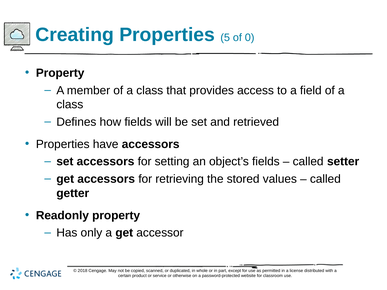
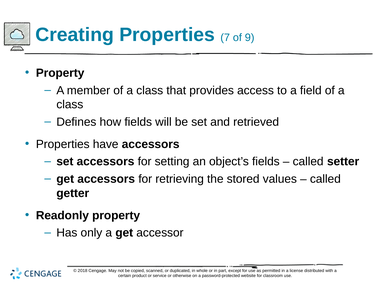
5: 5 -> 7
0: 0 -> 9
